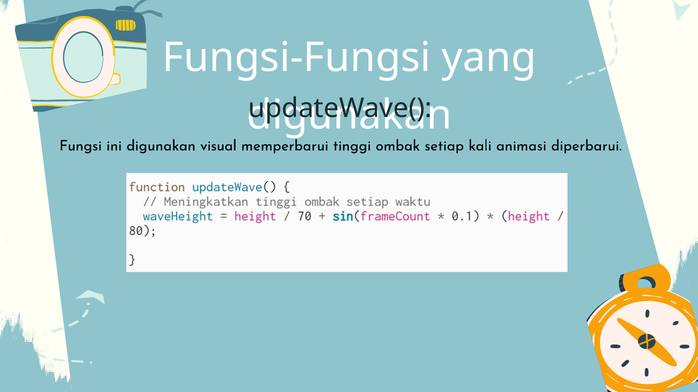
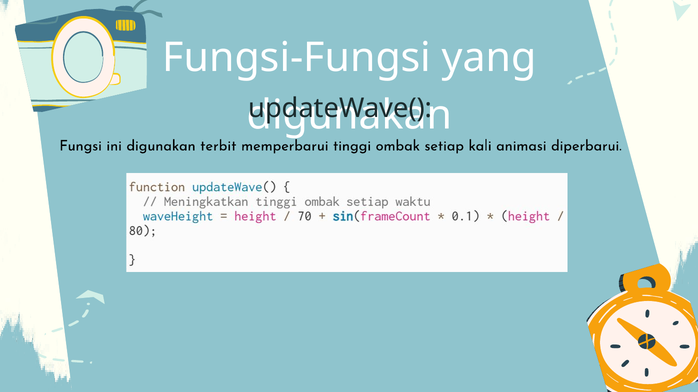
visual: visual -> terbit
